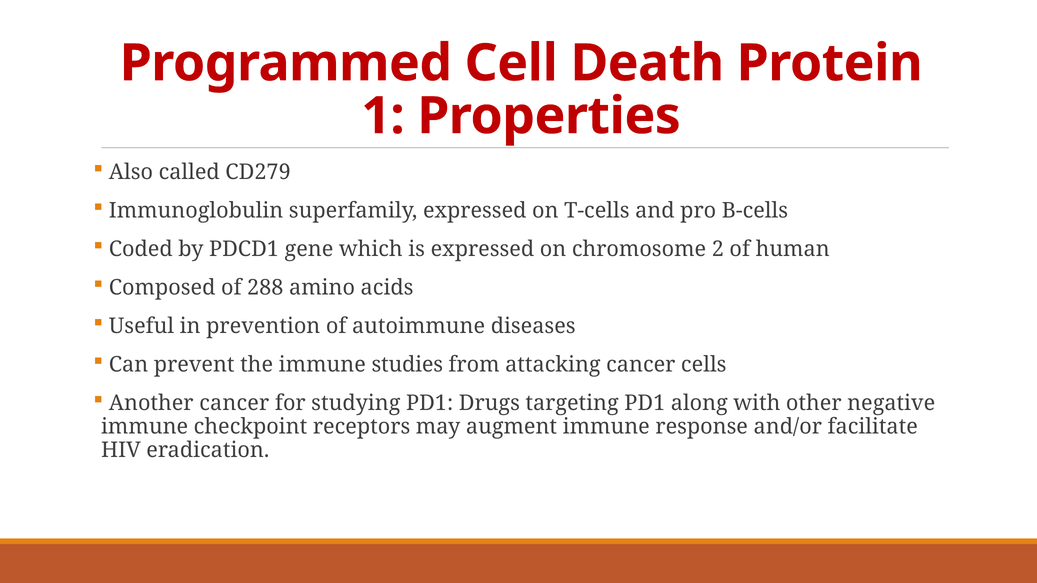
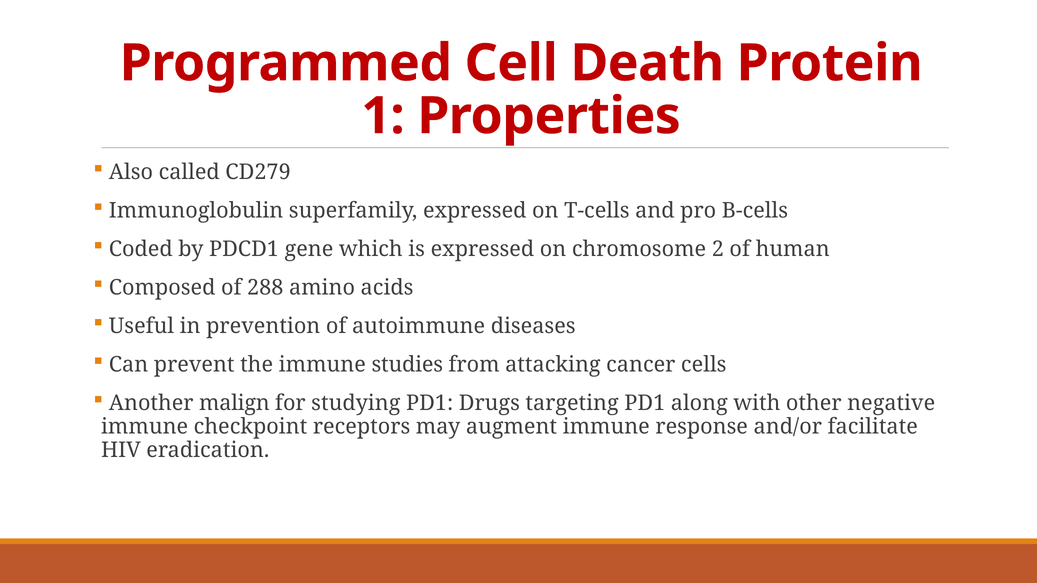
Another cancer: cancer -> malign
